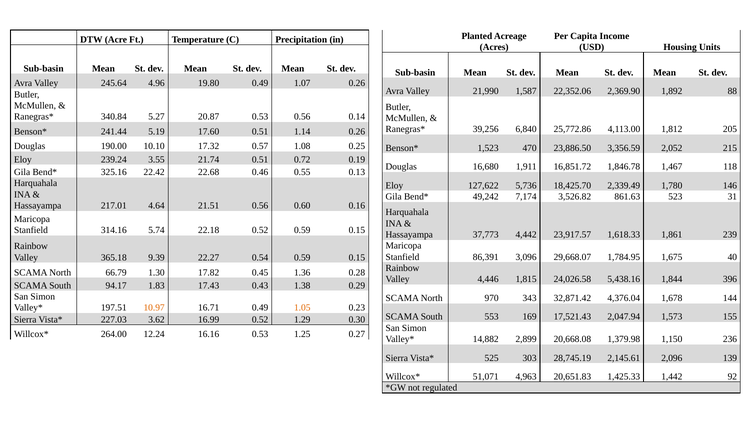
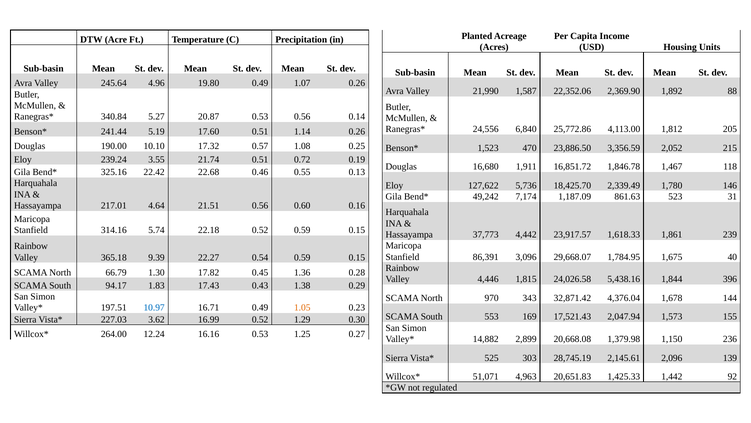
39,256: 39,256 -> 24,556
3,526.82: 3,526.82 -> 1,187.09
10.97 colour: orange -> blue
